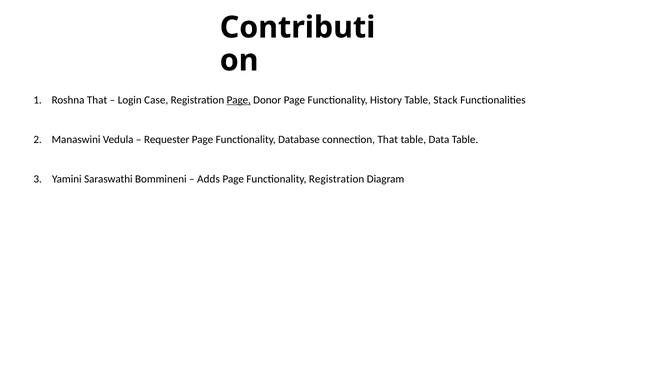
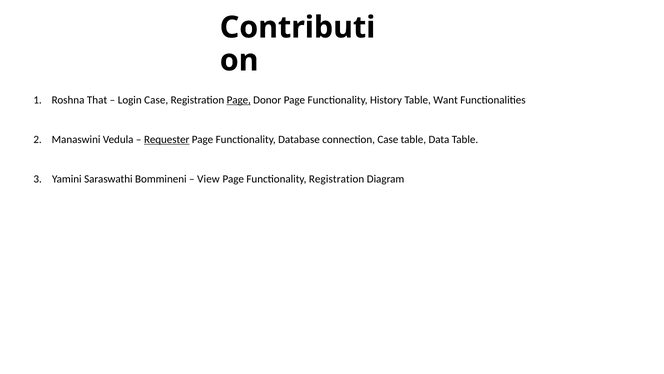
Stack: Stack -> Want
Requester underline: none -> present
connection That: That -> Case
Adds: Adds -> View
